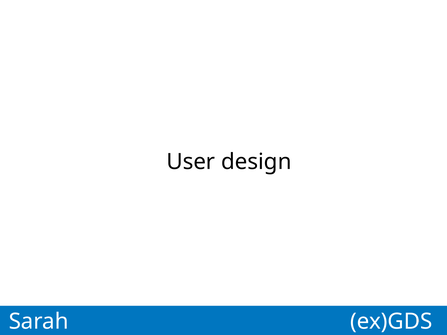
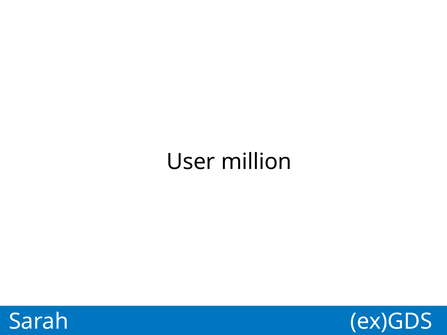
design: design -> million
